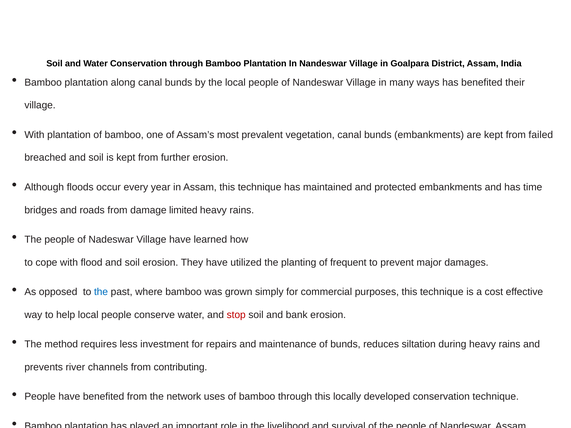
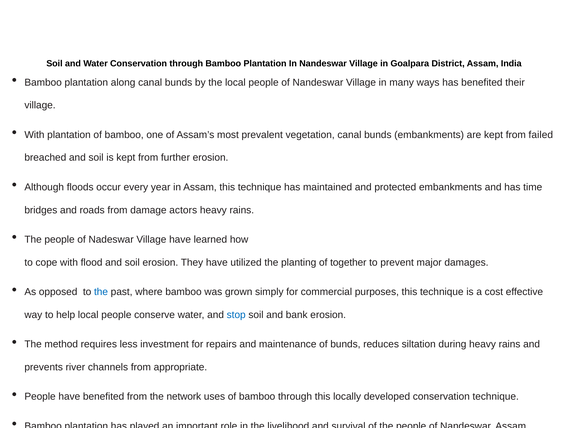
limited: limited -> actors
frequent: frequent -> together
stop colour: red -> blue
contributing: contributing -> appropriate
